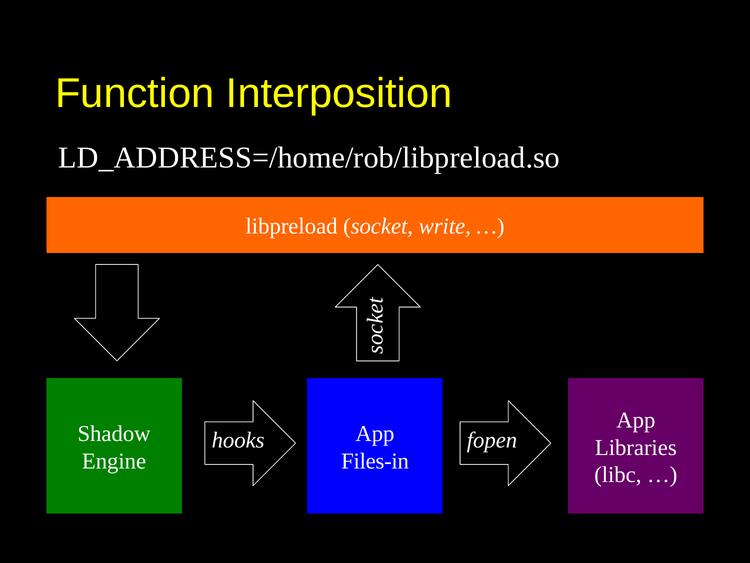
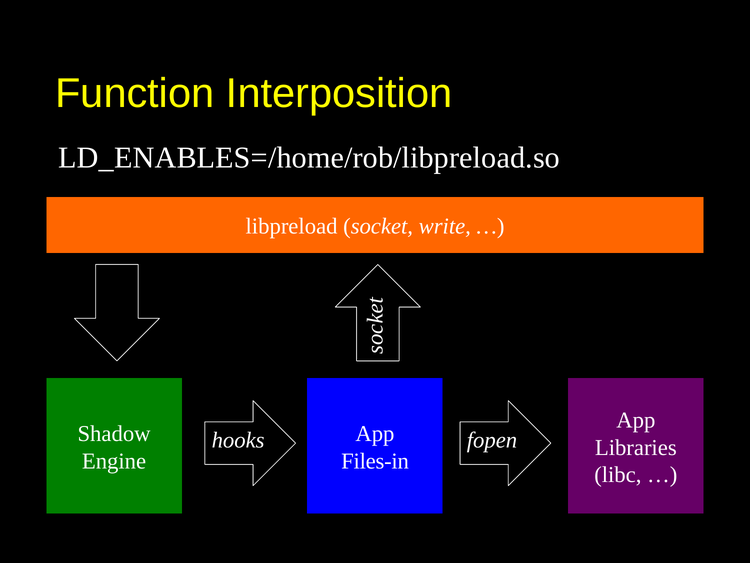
LD_ADDRESS=/home/rob/libpreload.so: LD_ADDRESS=/home/rob/libpreload.so -> LD_ENABLES=/home/rob/libpreload.so
